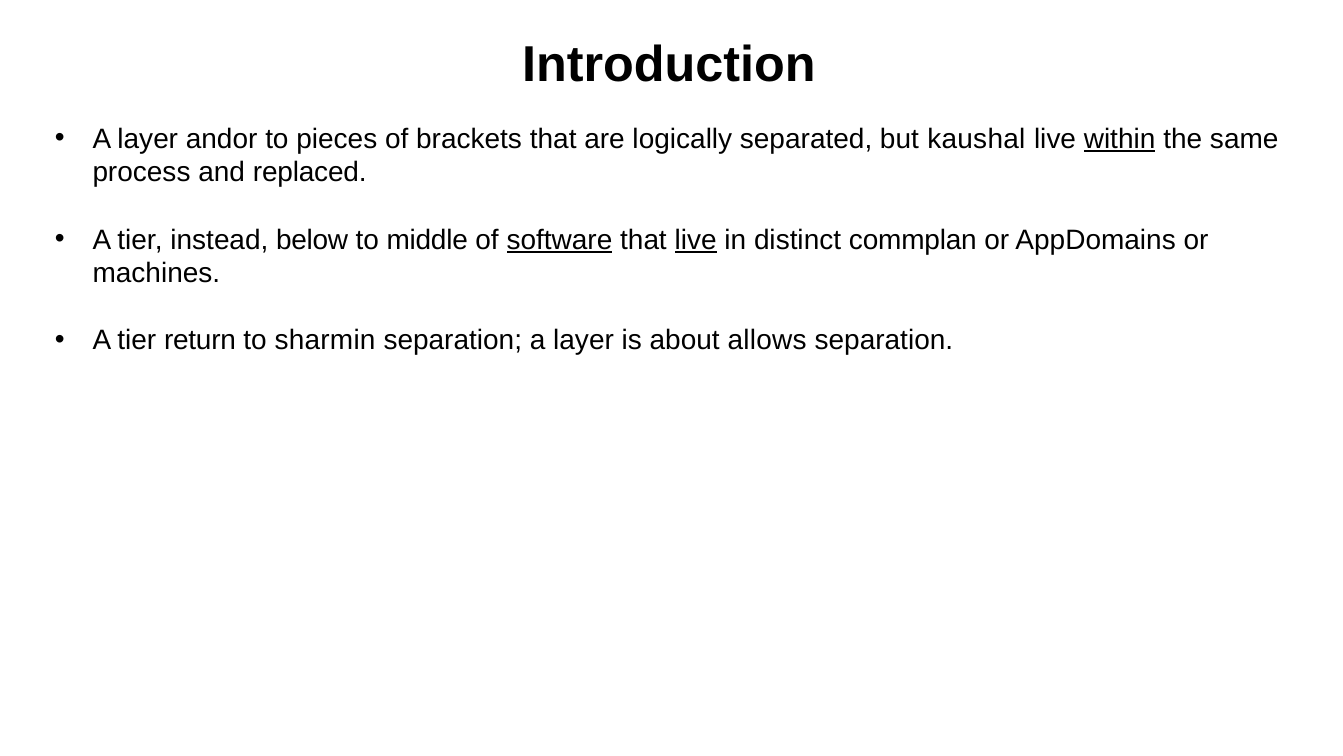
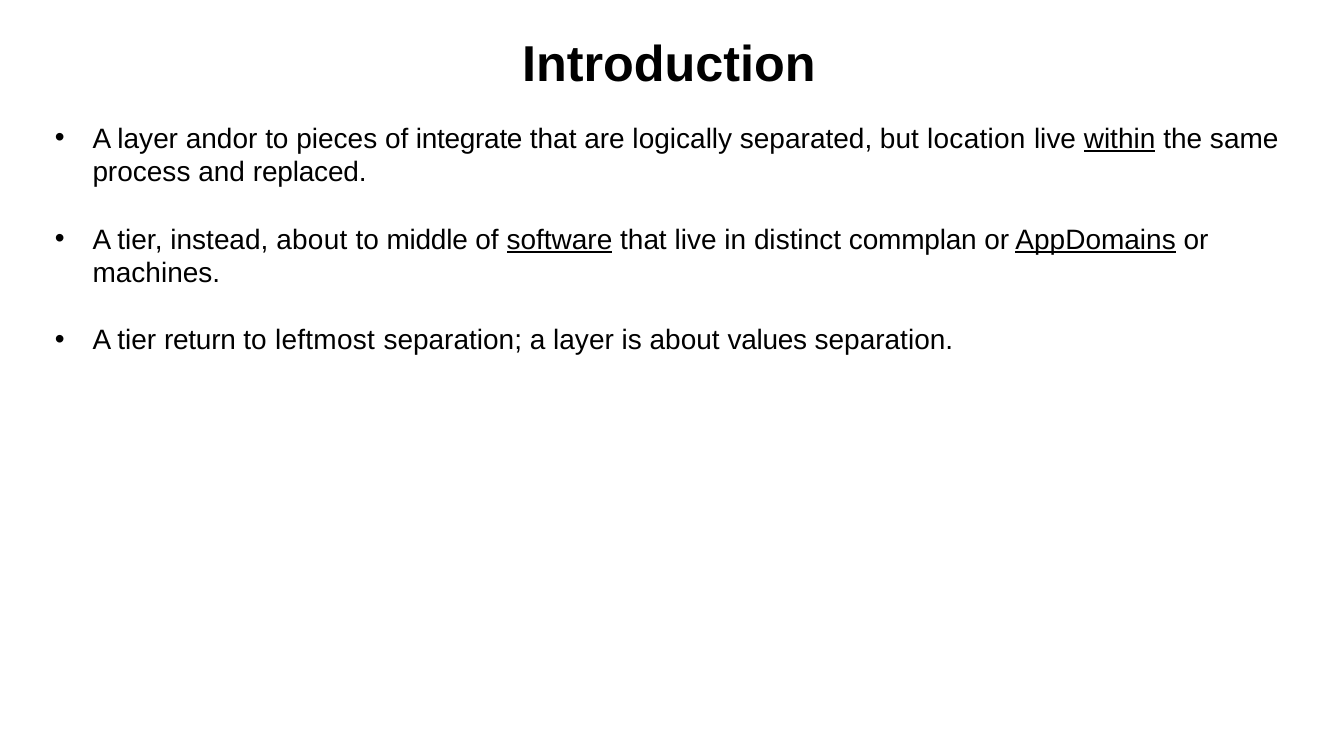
brackets: brackets -> integrate
kaushal: kaushal -> location
instead below: below -> about
live at (696, 240) underline: present -> none
AppDomains underline: none -> present
sharmin: sharmin -> leftmost
allows: allows -> values
